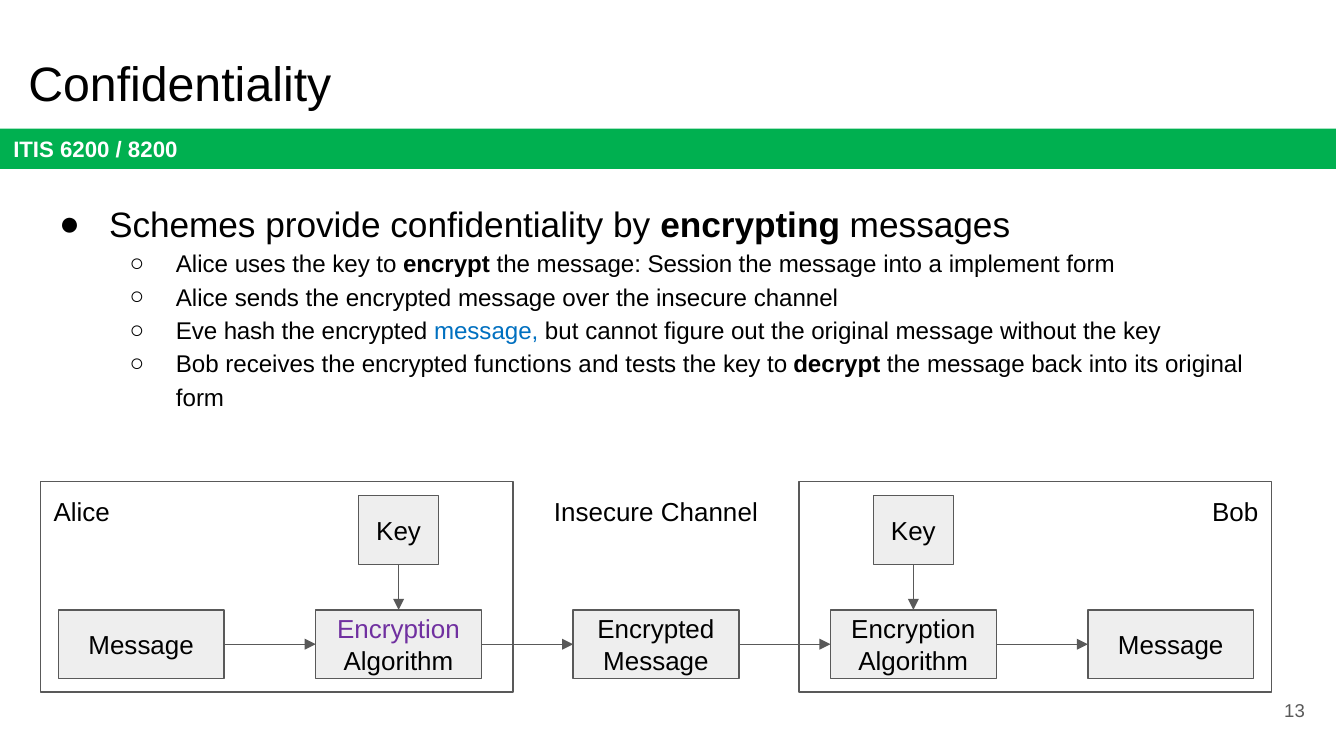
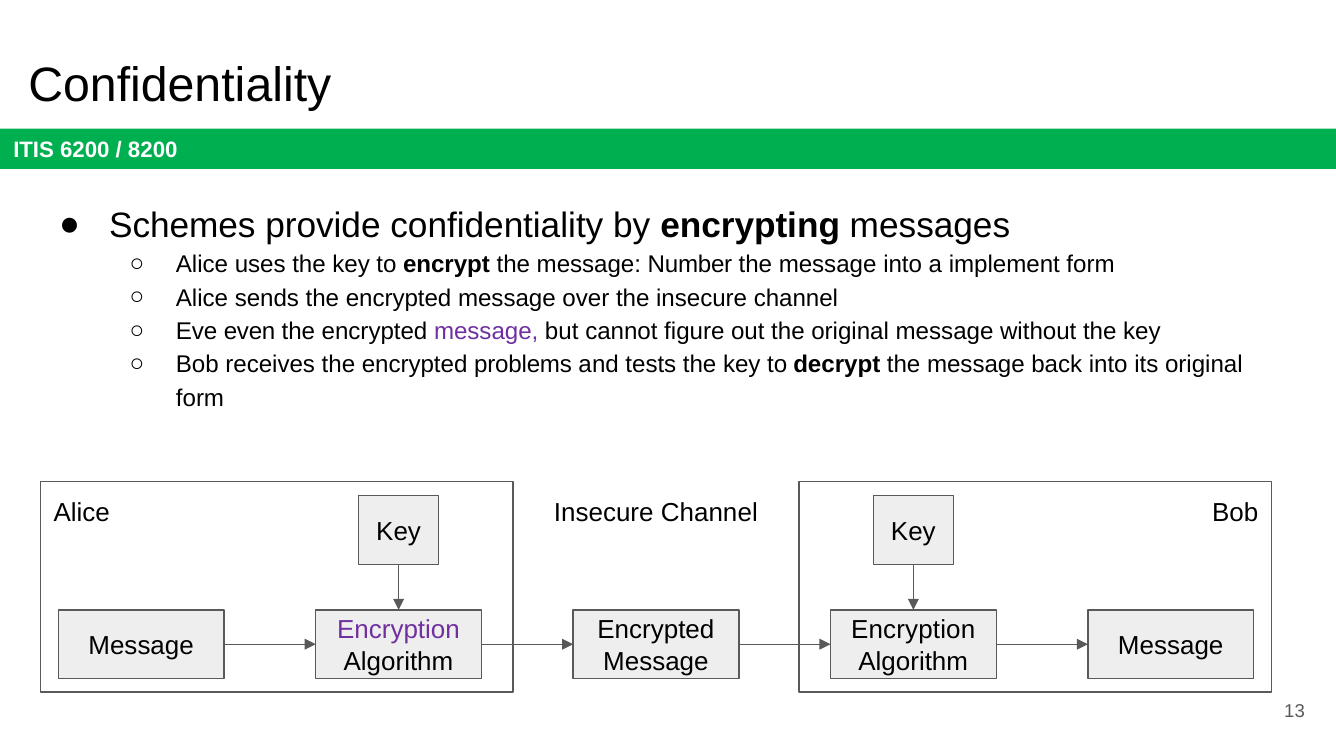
Session: Session -> Number
hash: hash -> even
message at (486, 331) colour: blue -> purple
functions: functions -> problems
